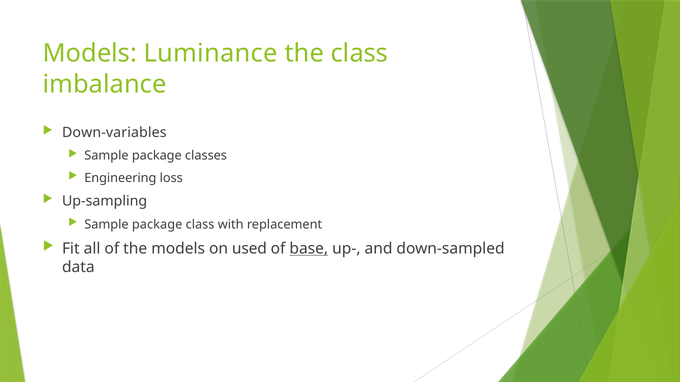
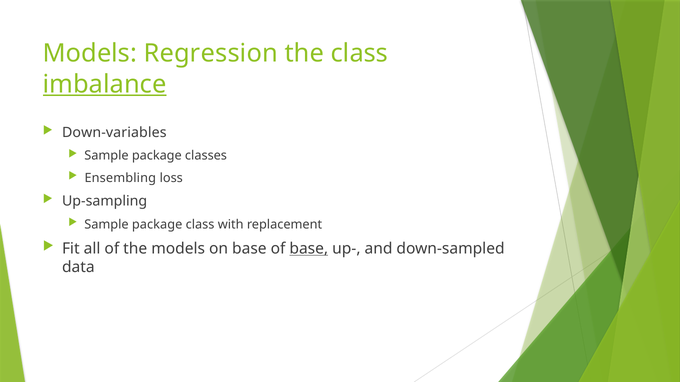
Luminance: Luminance -> Regression
imbalance underline: none -> present
Engineering: Engineering -> Ensembling
on used: used -> base
